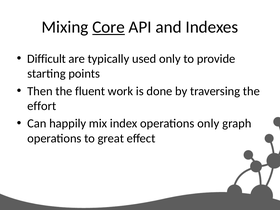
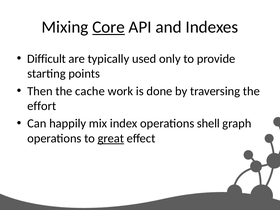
fluent: fluent -> cache
operations only: only -> shell
great underline: none -> present
